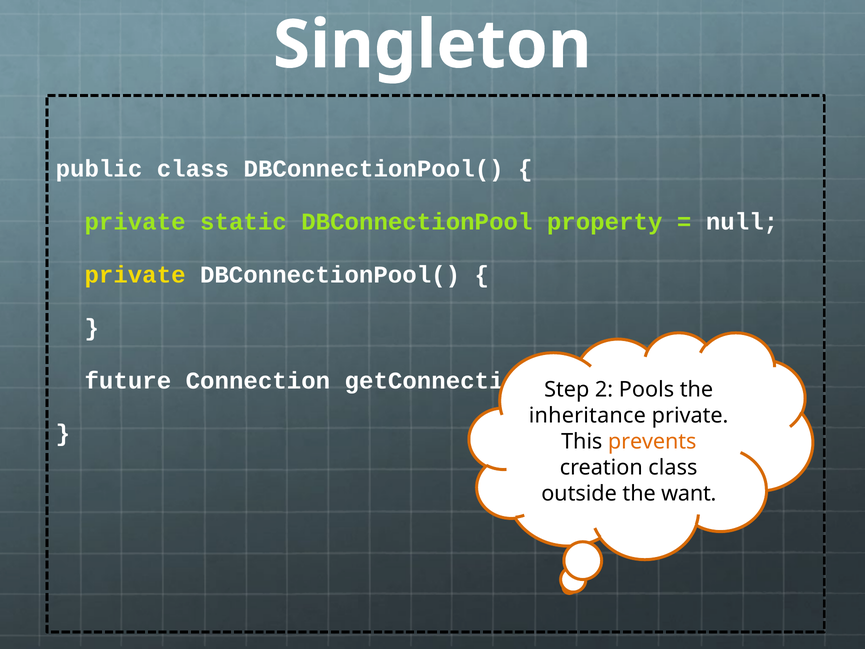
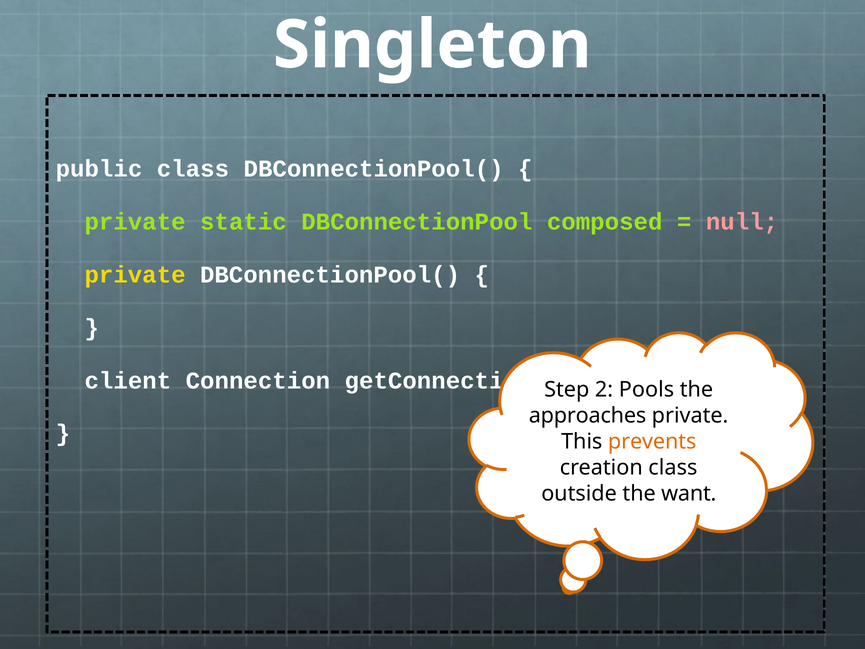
property: property -> composed
null colour: white -> pink
future: future -> client
inheritance: inheritance -> approaches
